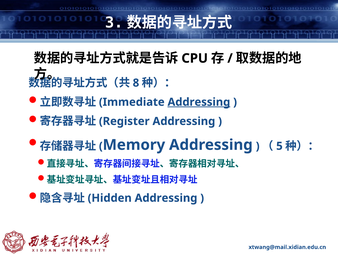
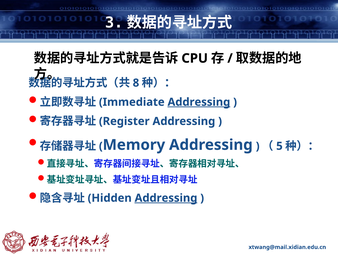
Addressing at (166, 198) underline: none -> present
